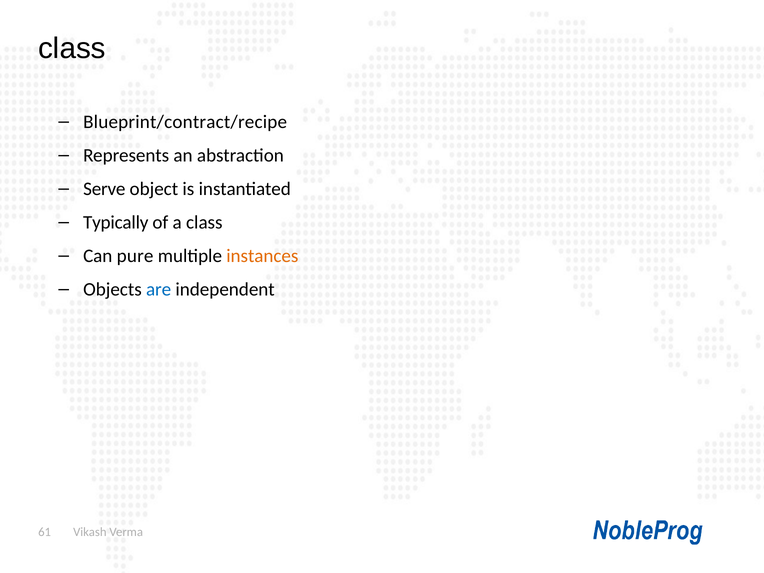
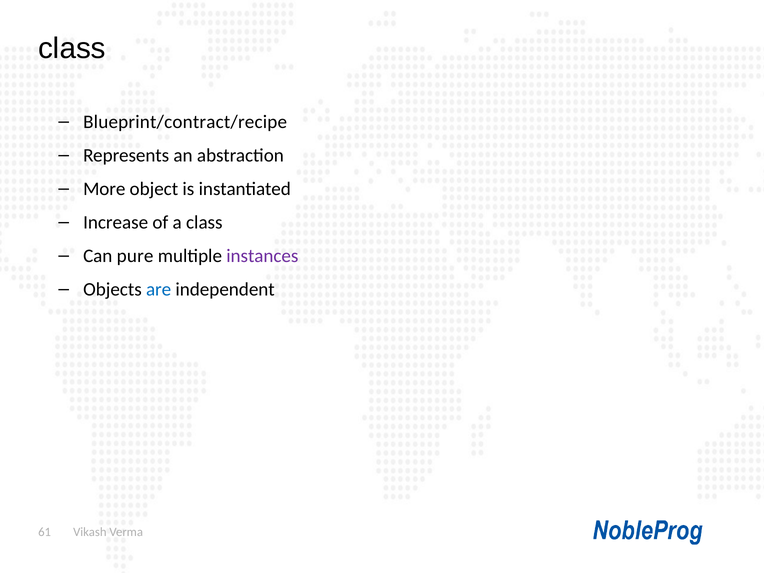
Serve: Serve -> More
Typically: Typically -> Increase
instances colour: orange -> purple
